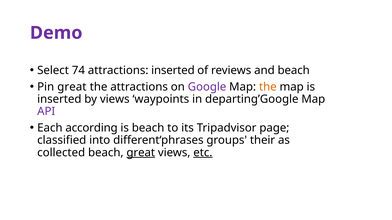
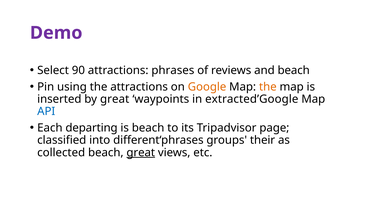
74: 74 -> 90
attractions inserted: inserted -> phrases
Pin great: great -> using
Google colour: purple -> orange
by views: views -> great
departing’Google: departing’Google -> extracted’Google
API colour: purple -> blue
according: according -> departing
etc underline: present -> none
